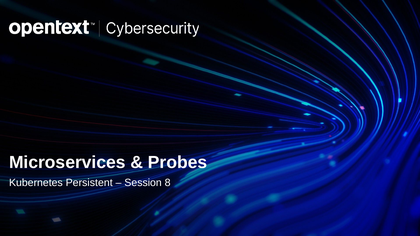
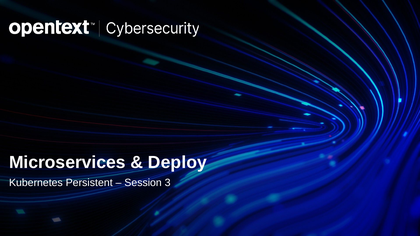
Probes: Probes -> Deploy
8: 8 -> 3
